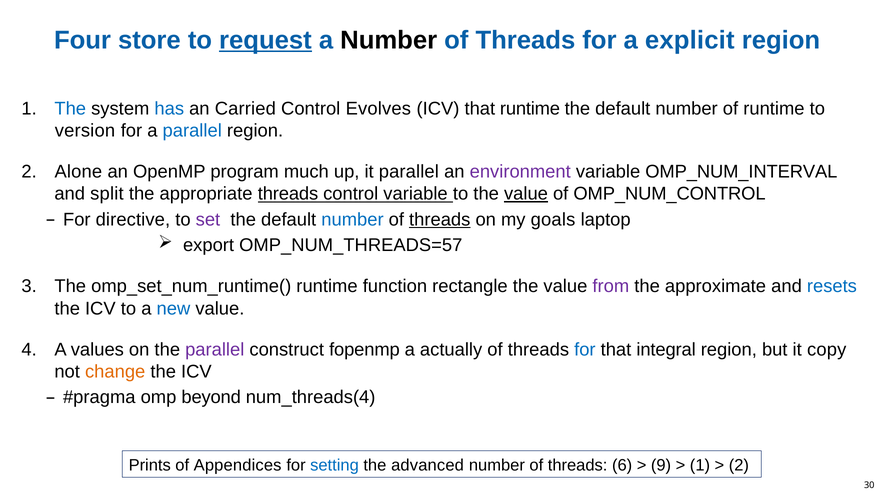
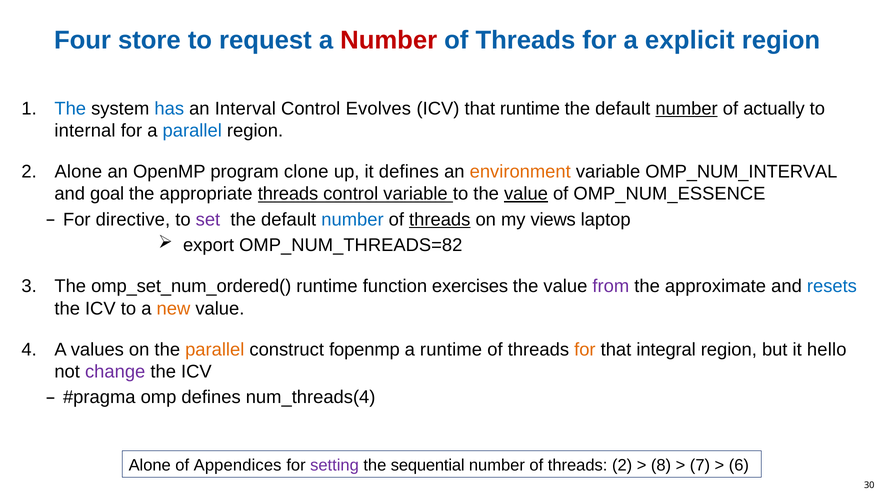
request underline: present -> none
Number at (389, 40) colour: black -> red
Carried: Carried -> Interval
number at (687, 108) underline: none -> present
of runtime: runtime -> actually
version: version -> internal
much: much -> clone
it parallel: parallel -> defines
environment colour: purple -> orange
split: split -> goal
OMP_NUM_CONTROL: OMP_NUM_CONTROL -> OMP_NUM_ESSENCE
goals: goals -> views
OMP_NUM_THREADS=57: OMP_NUM_THREADS=57 -> OMP_NUM_THREADS=82
omp_set_num_runtime(: omp_set_num_runtime( -> omp_set_num_ordered(
rectangle: rectangle -> exercises
new colour: blue -> orange
parallel at (215, 349) colour: purple -> orange
a actually: actually -> runtime
for at (585, 349) colour: blue -> orange
copy: copy -> hello
change colour: orange -> purple
omp beyond: beyond -> defines
Prints at (150, 465): Prints -> Alone
setting colour: blue -> purple
advanced: advanced -> sequential
threads 6: 6 -> 2
9: 9 -> 8
1 at (700, 465): 1 -> 7
2 at (739, 465): 2 -> 6
